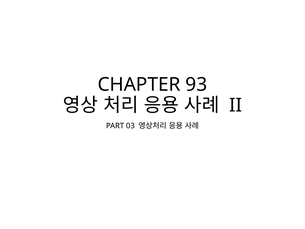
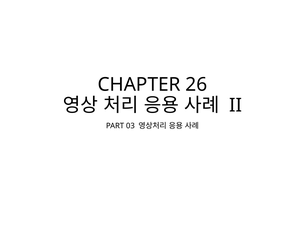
93: 93 -> 26
